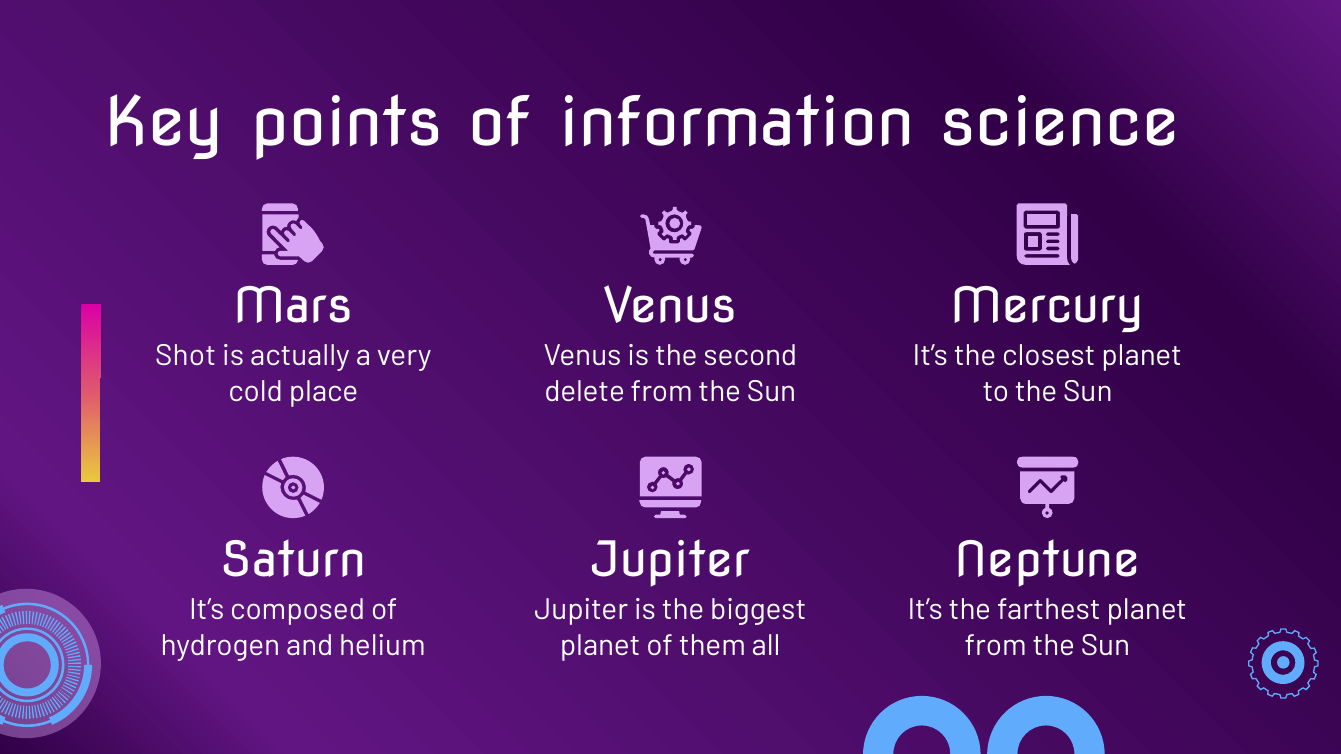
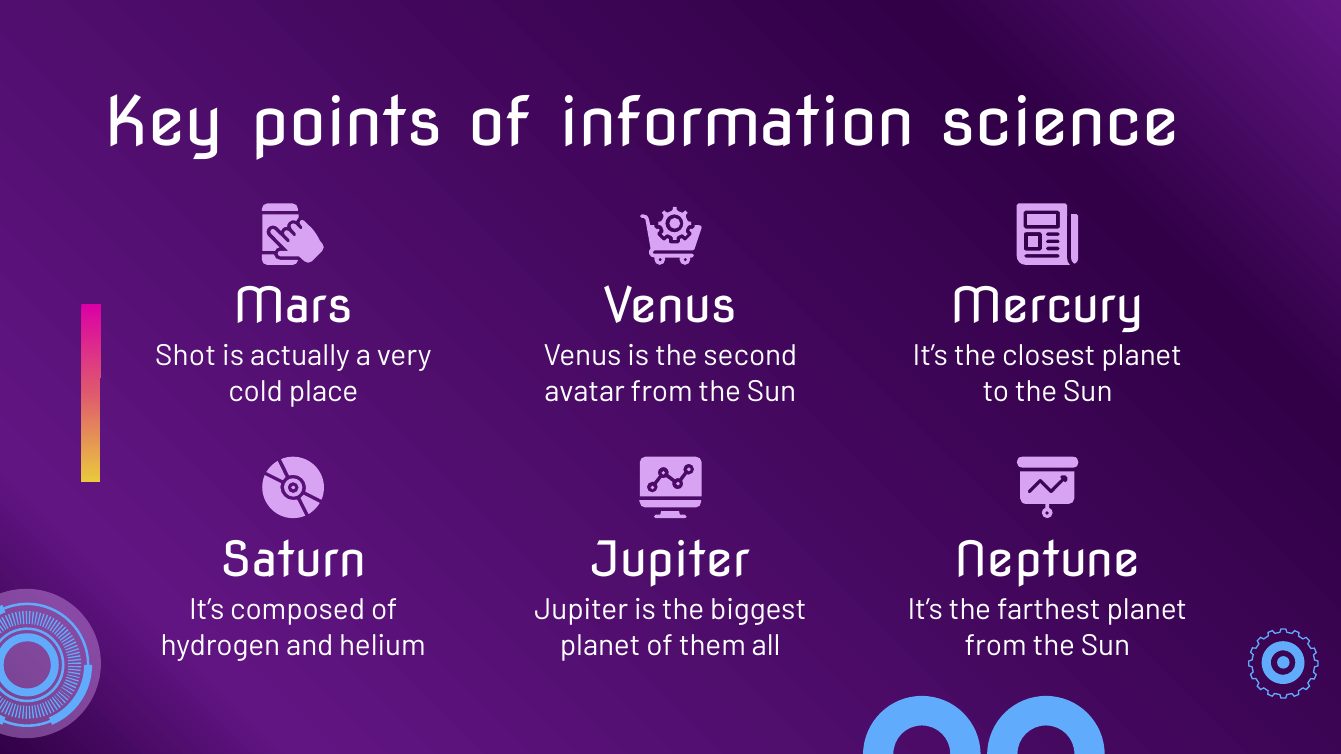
delete: delete -> avatar
